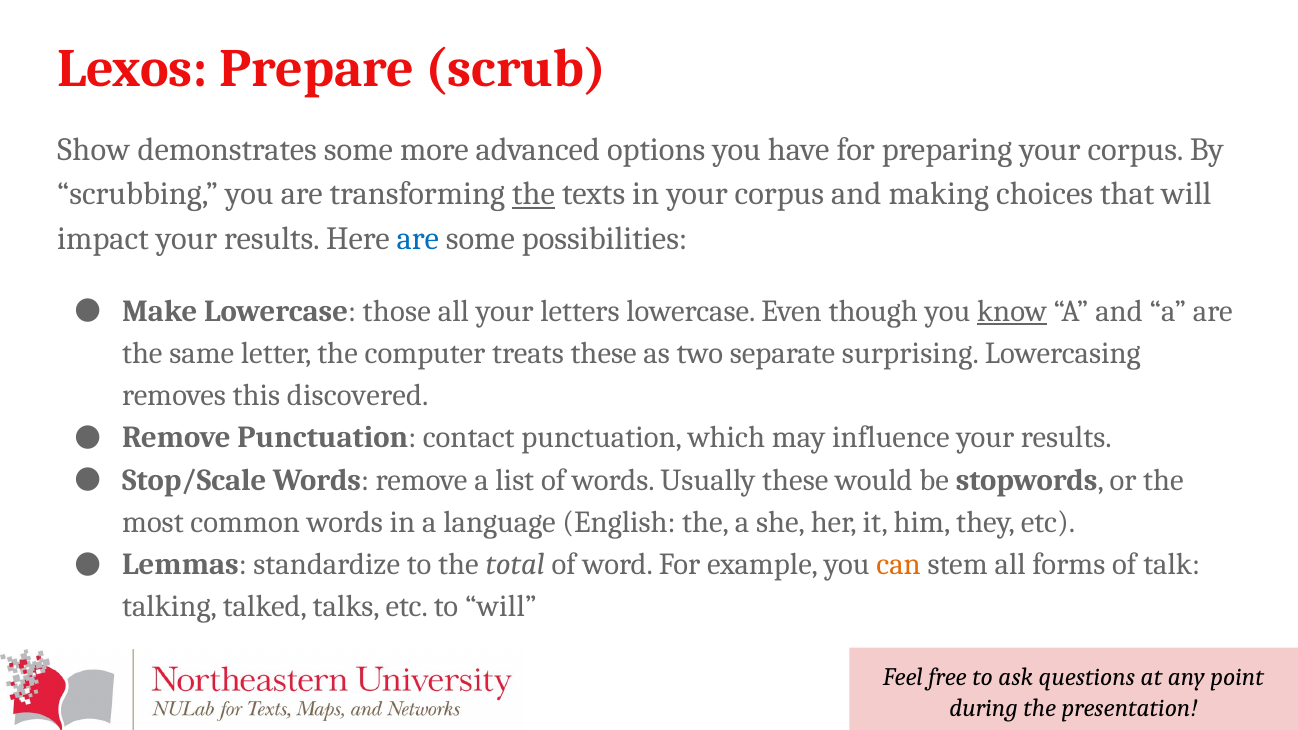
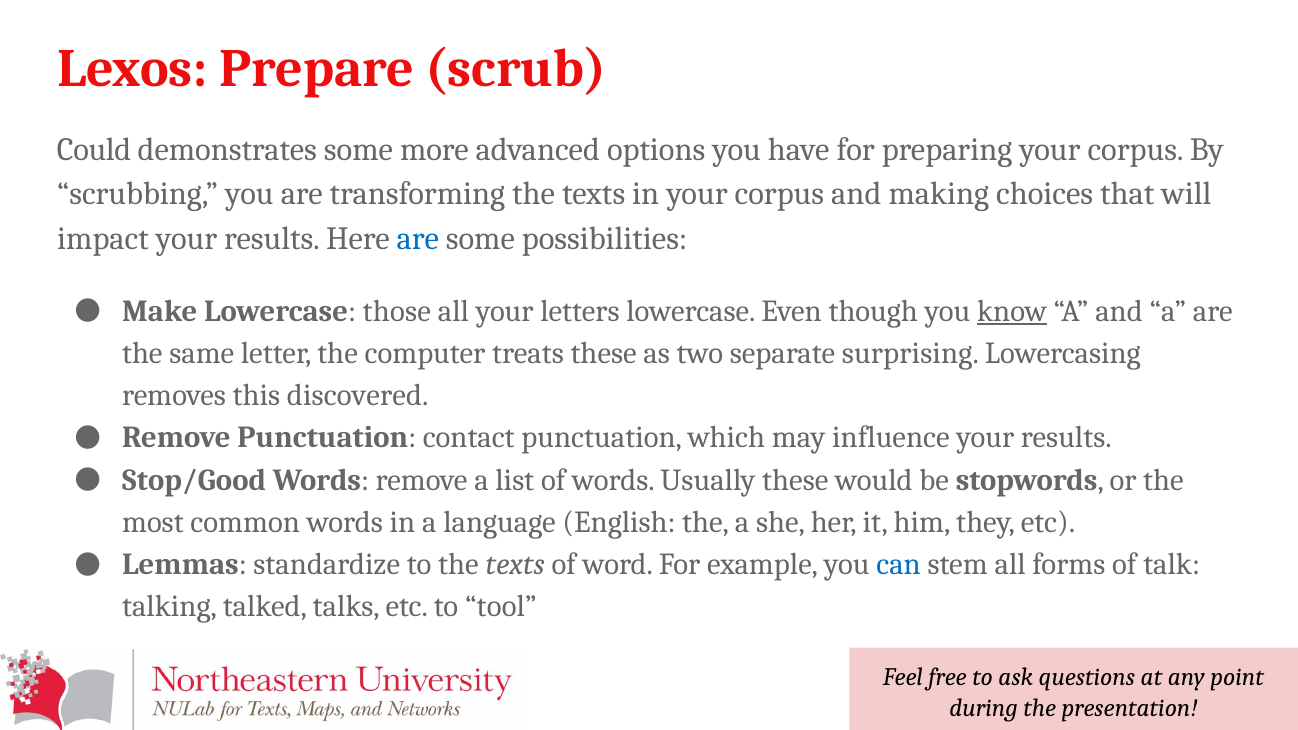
Show: Show -> Could
the at (534, 194) underline: present -> none
Stop/Scale: Stop/Scale -> Stop/Good
to the total: total -> texts
can colour: orange -> blue
to will: will -> tool
